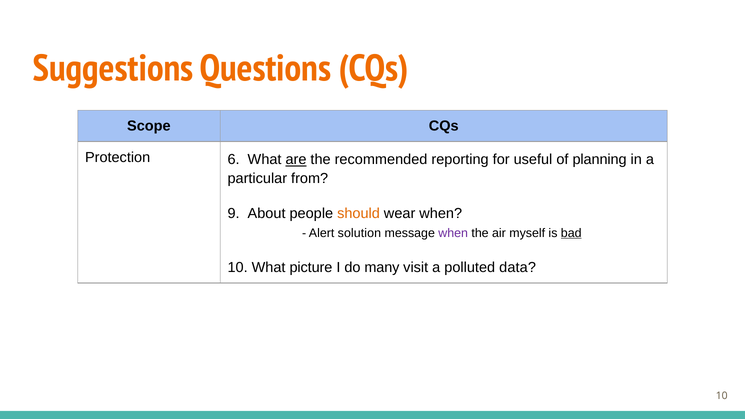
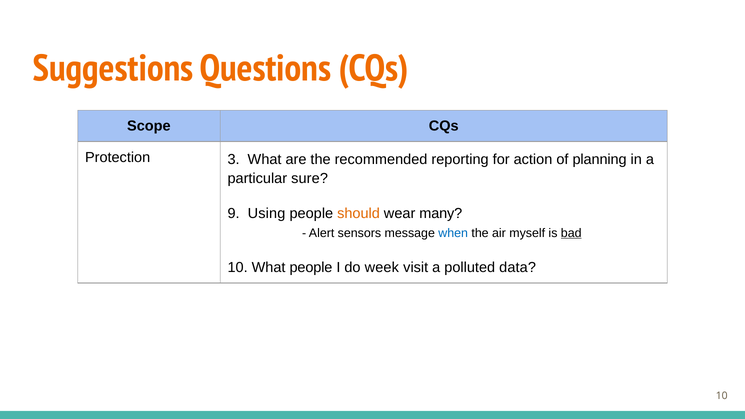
6: 6 -> 3
are underline: present -> none
useful: useful -> action
from: from -> sure
About: About -> Using
wear when: when -> many
solution: solution -> sensors
when at (453, 233) colour: purple -> blue
What picture: picture -> people
many: many -> week
